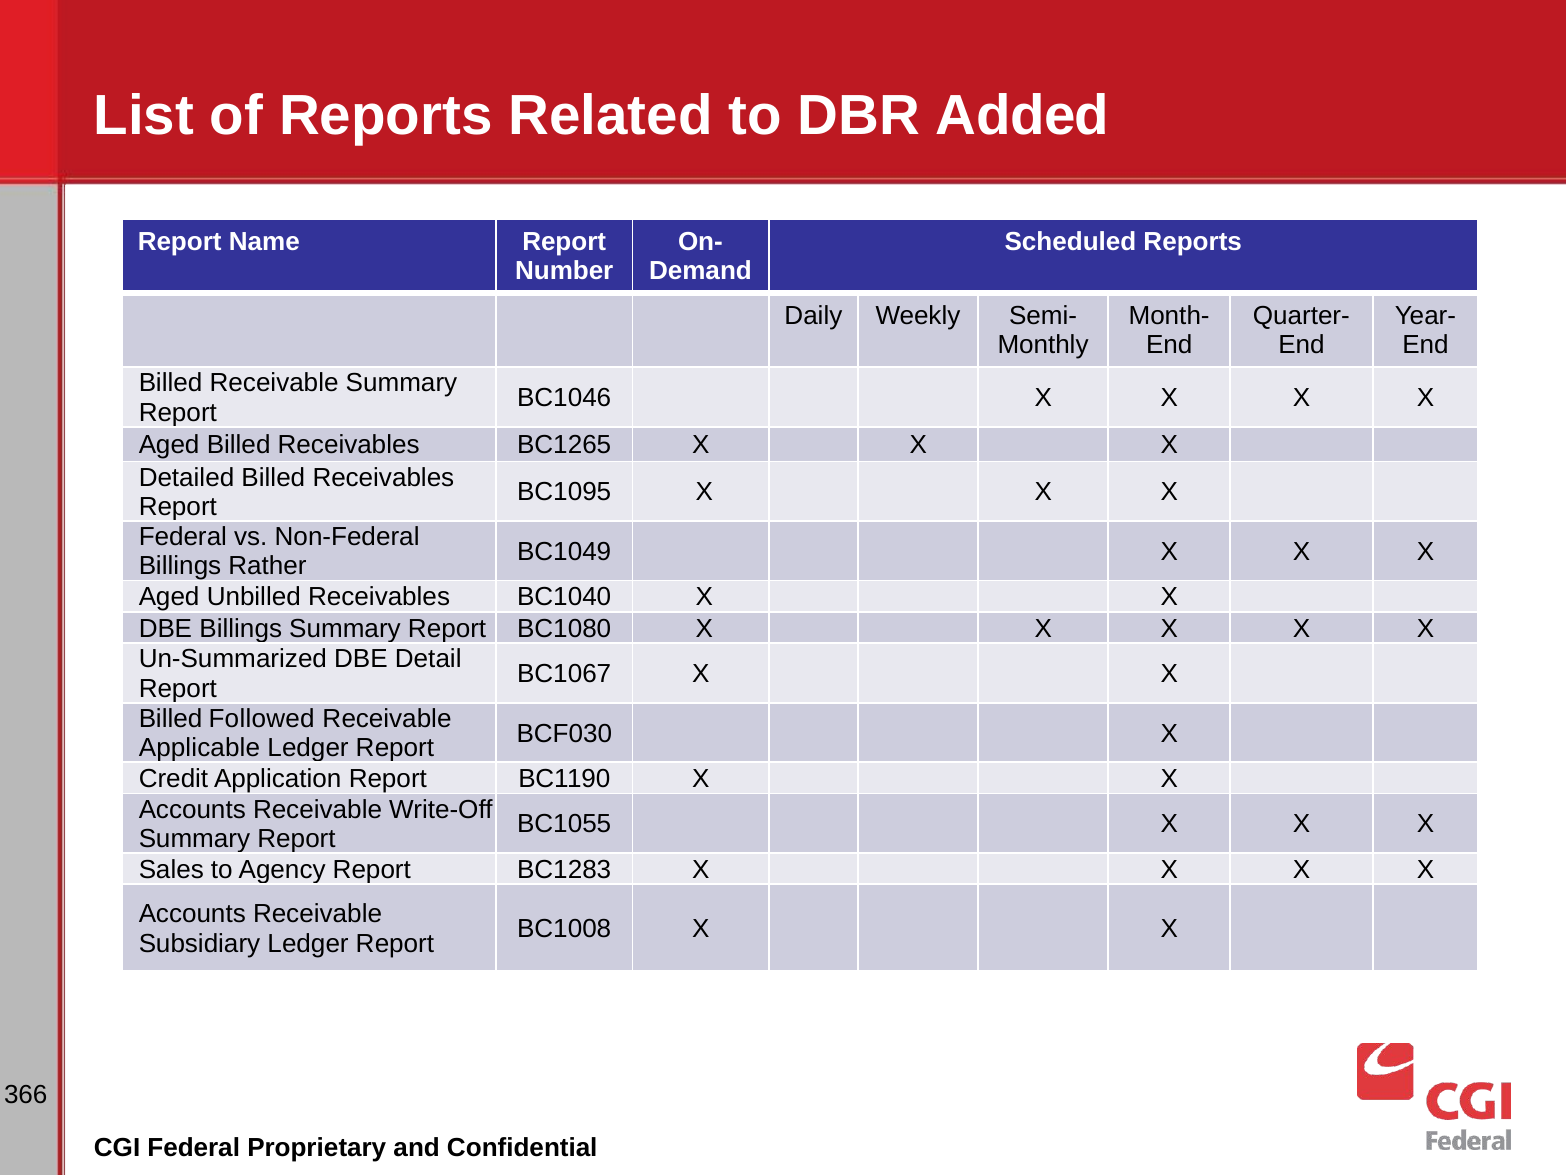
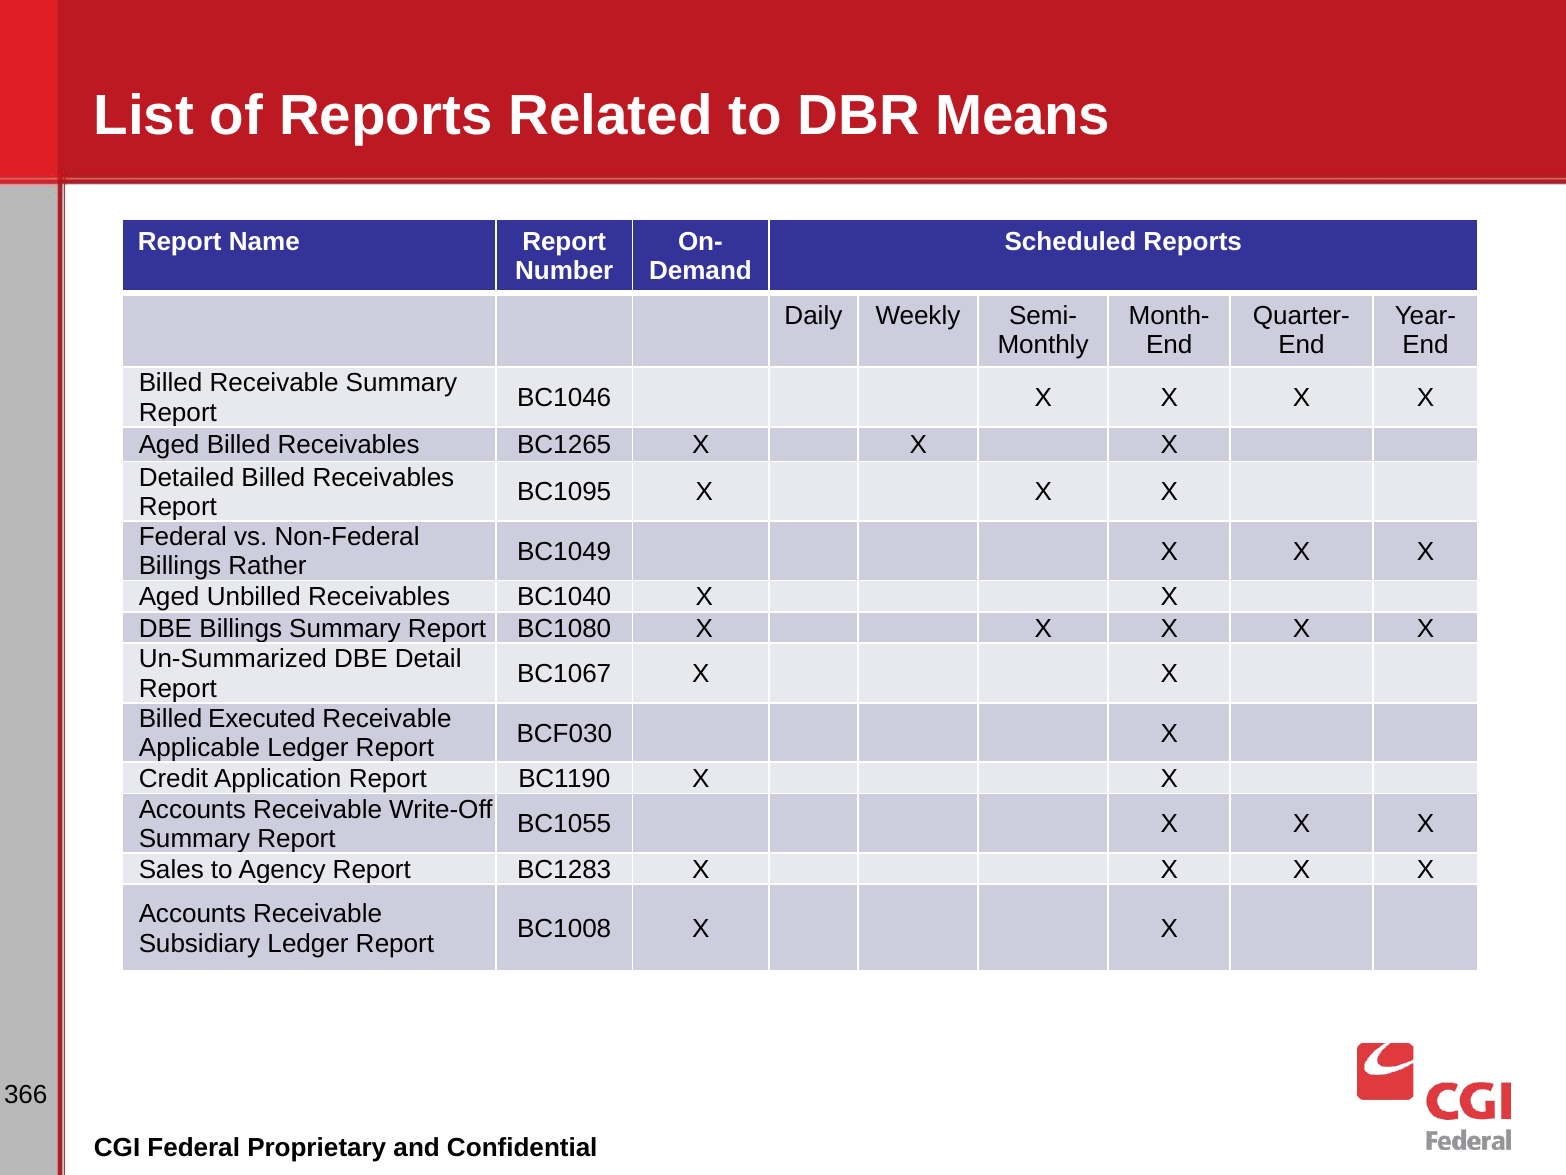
Added: Added -> Means
Followed: Followed -> Executed
